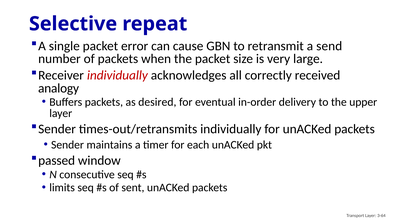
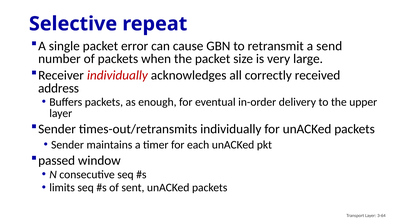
analogy: analogy -> address
desired: desired -> enough
